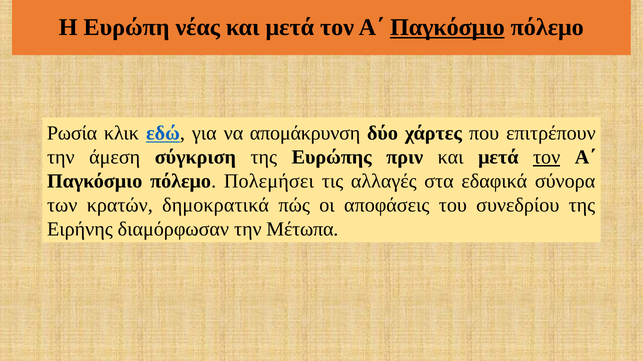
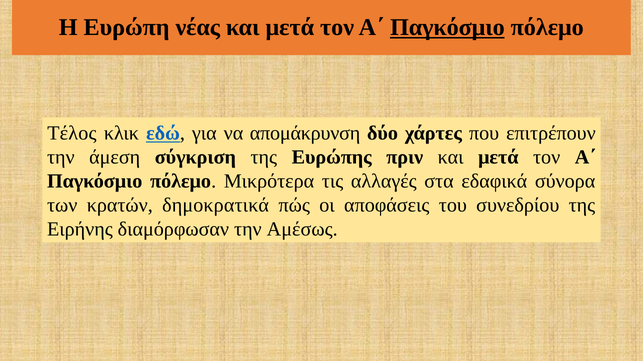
Ρωσία: Ρωσία -> Τέλος
τον at (547, 157) underline: present -> none
Πολεμήσει: Πολεμήσει -> Μικρότερα
Μέτωπα: Μέτωπα -> Αμέσως
